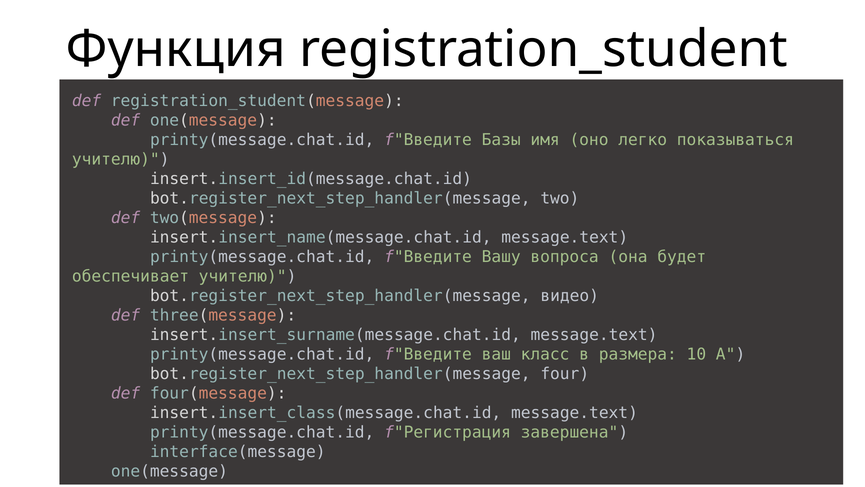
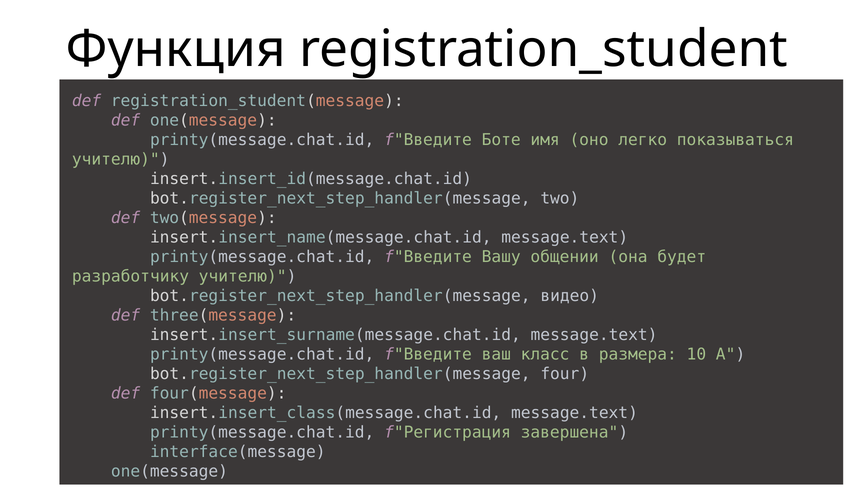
Базы: Базы -> Боте
вопроса: вопроса -> общении
обеспечивает: обеспечивает -> разработчику
